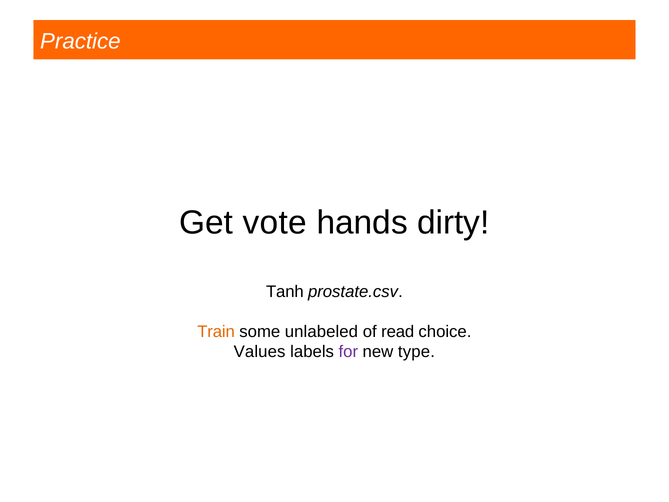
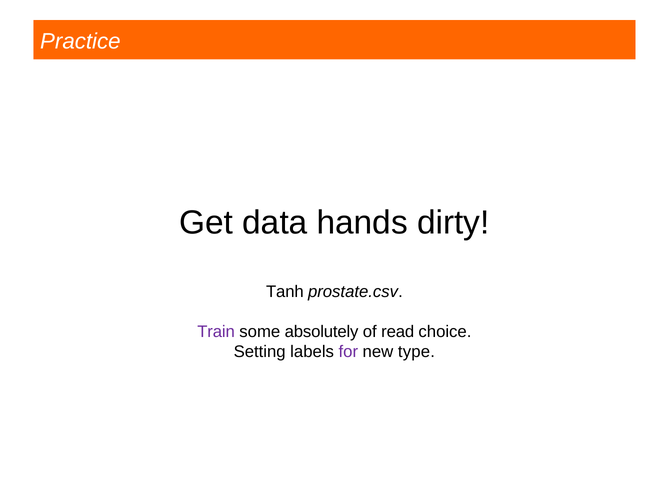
vote: vote -> data
Train colour: orange -> purple
unlabeled: unlabeled -> absolutely
Values: Values -> Setting
